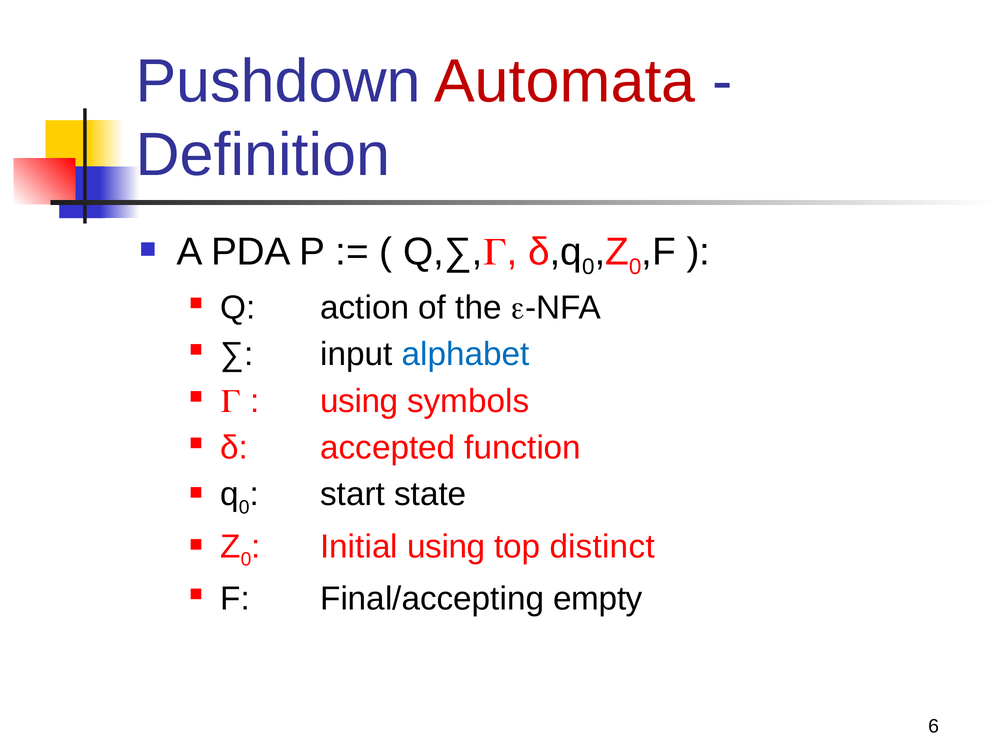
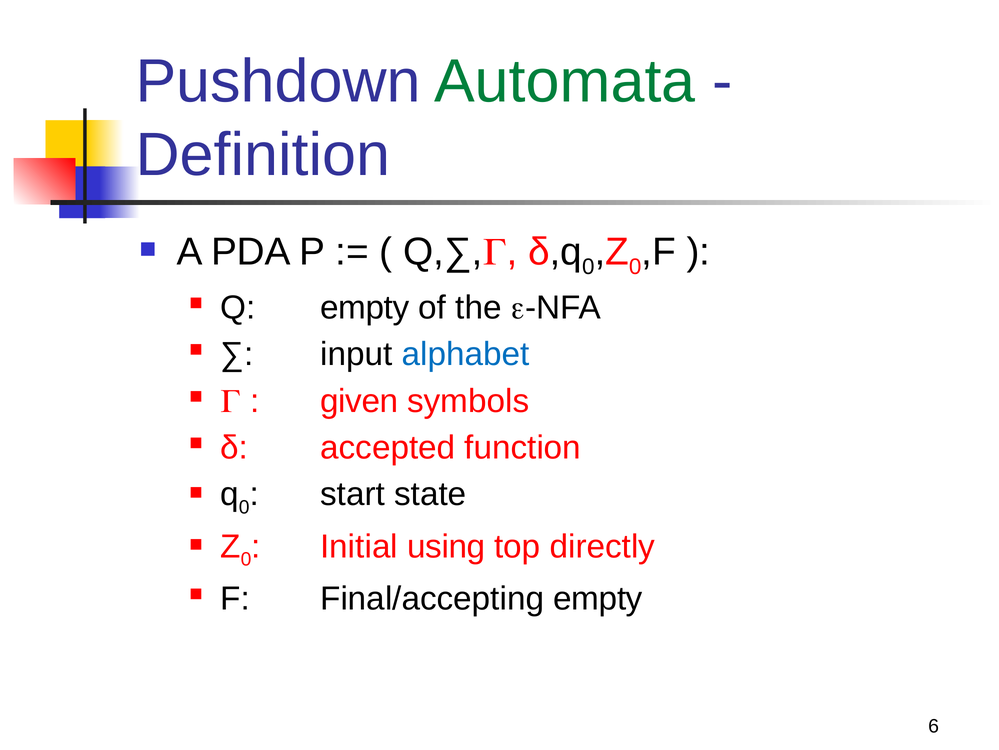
Automata colour: red -> green
Q action: action -> empty
using at (359, 401): using -> given
distinct: distinct -> directly
